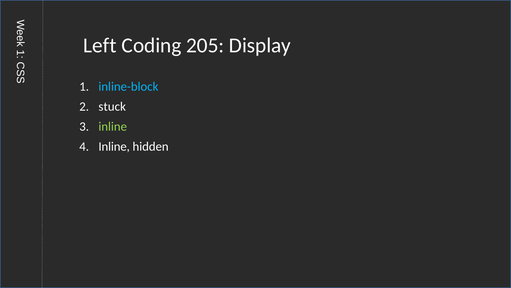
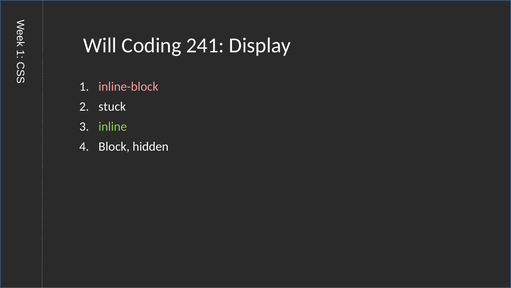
Left: Left -> Will
205: 205 -> 241
inline-block colour: light blue -> pink
Inline at (114, 146): Inline -> Block
